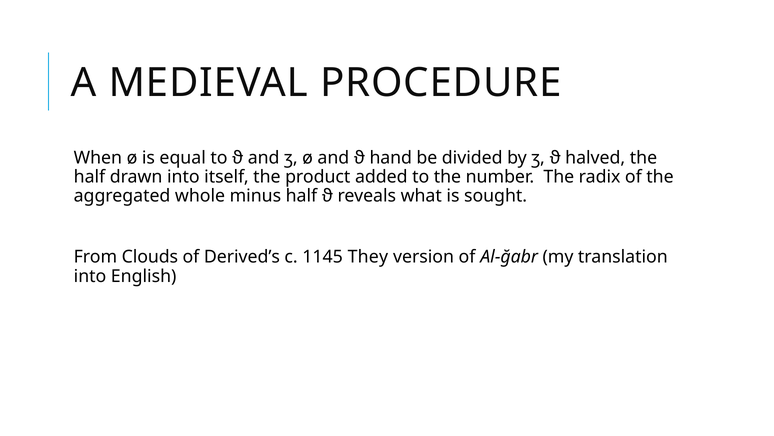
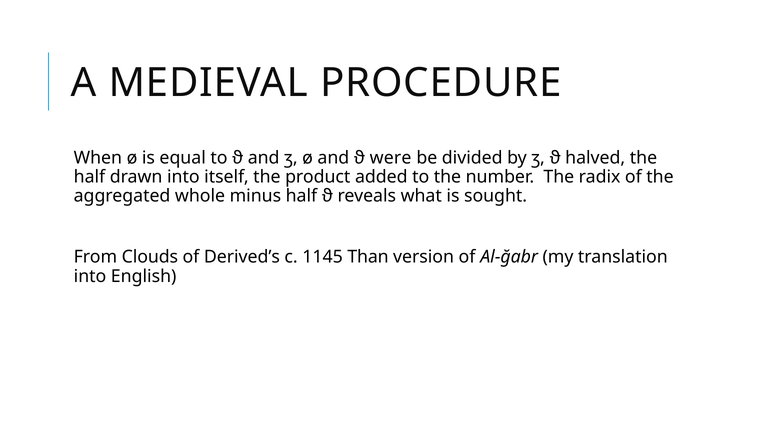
hand: hand -> were
They: They -> Than
